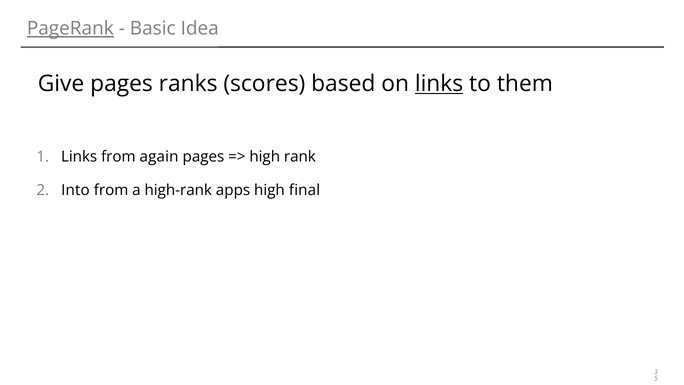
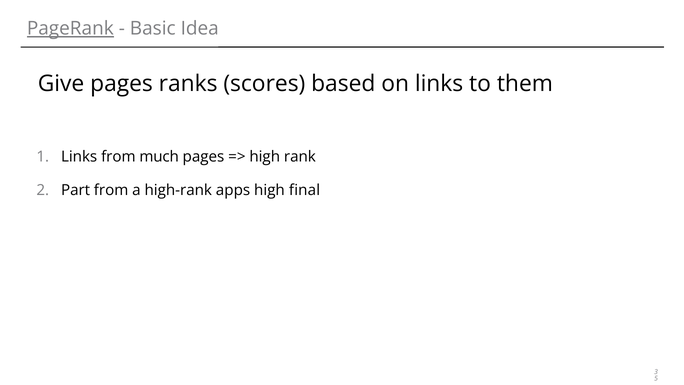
links at (439, 84) underline: present -> none
again: again -> much
Into: Into -> Part
